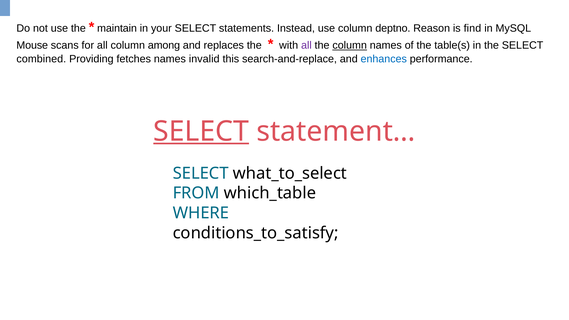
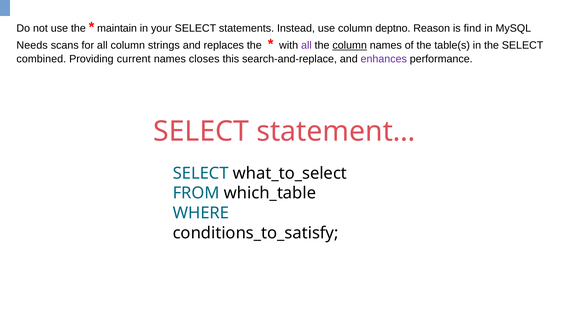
Mouse: Mouse -> Needs
among: among -> strings
fetches: fetches -> current
invalid: invalid -> closes
enhances colour: blue -> purple
SELECT at (201, 131) underline: present -> none
